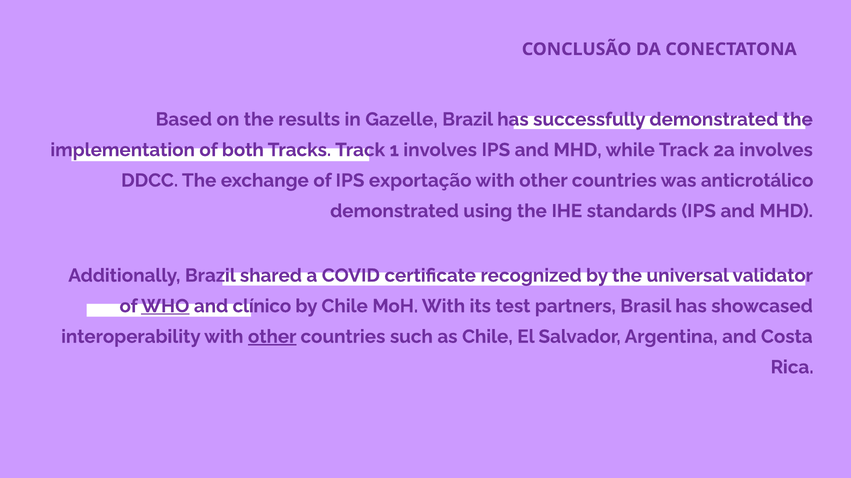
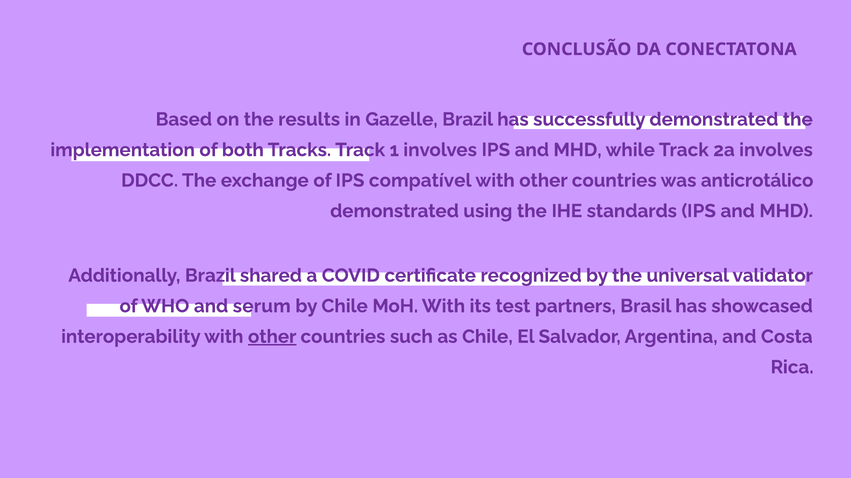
exportação: exportação -> compatível
WHO underline: present -> none
clínico: clínico -> serum
